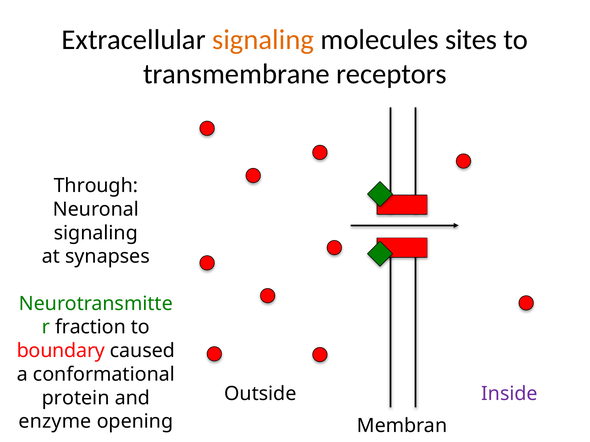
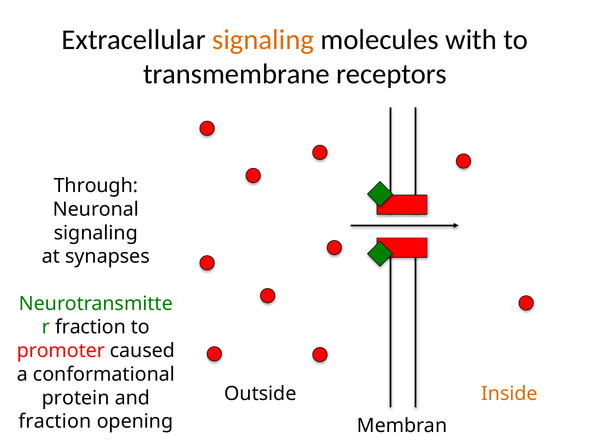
sites: sites -> with
boundary: boundary -> promoter
Inside colour: purple -> orange
enzyme at (55, 422): enzyme -> fraction
